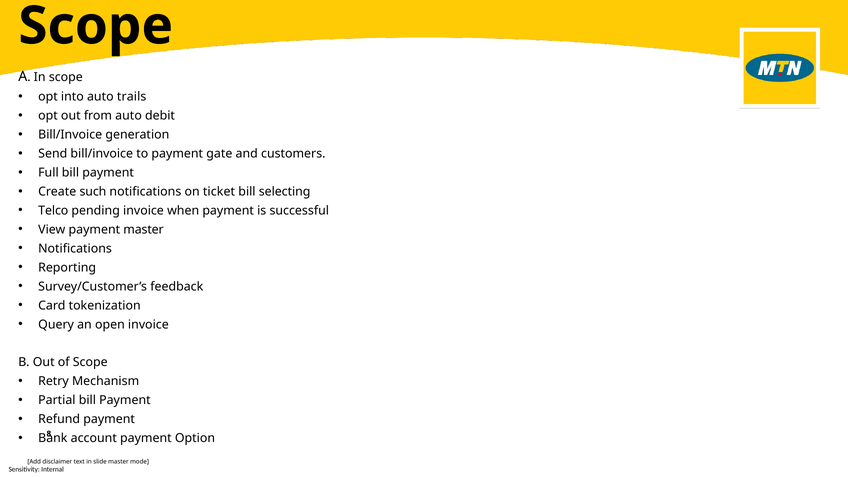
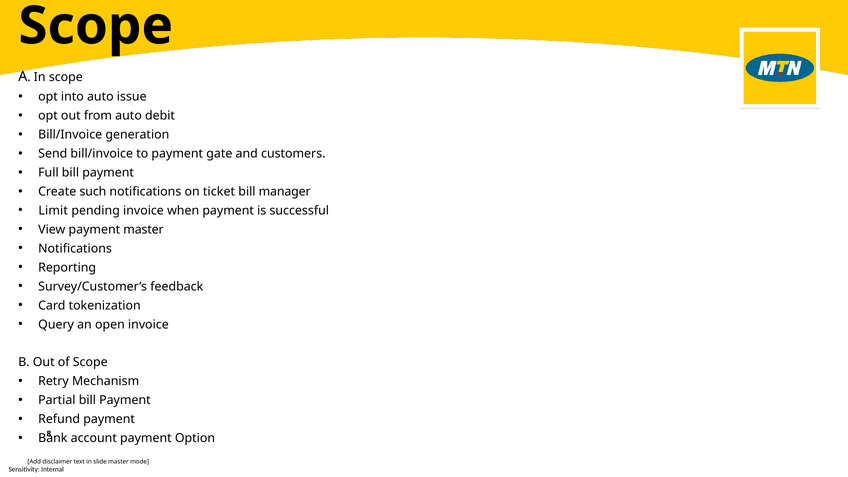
trails: trails -> issue
selecting: selecting -> manager
Telco: Telco -> Limit
